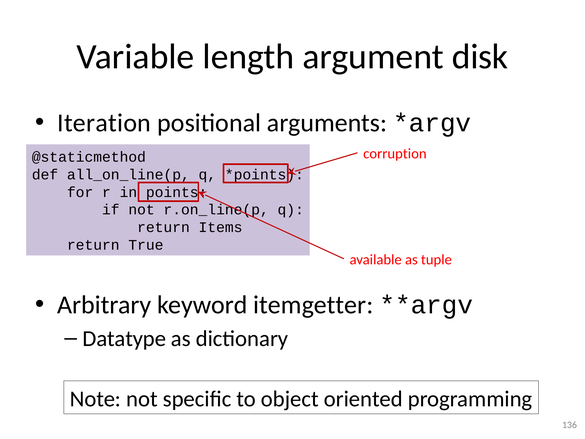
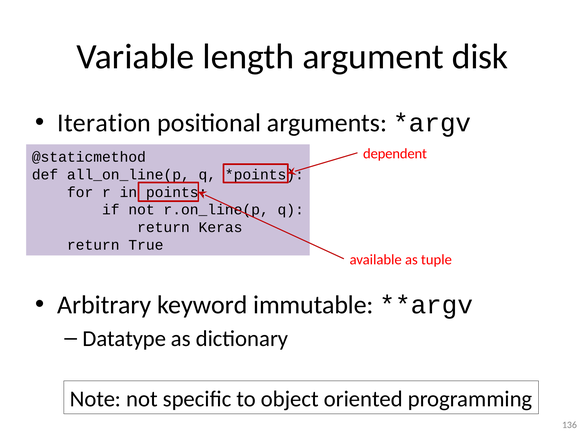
corruption: corruption -> dependent
Items: Items -> Keras
itemgetter: itemgetter -> immutable
